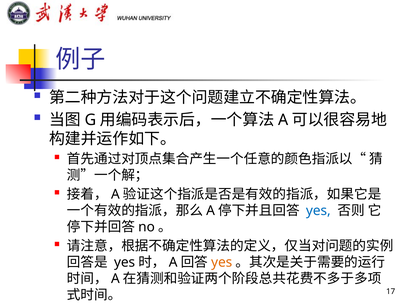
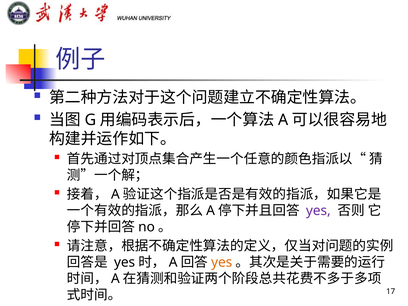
yes at (318, 211) colour: blue -> purple
